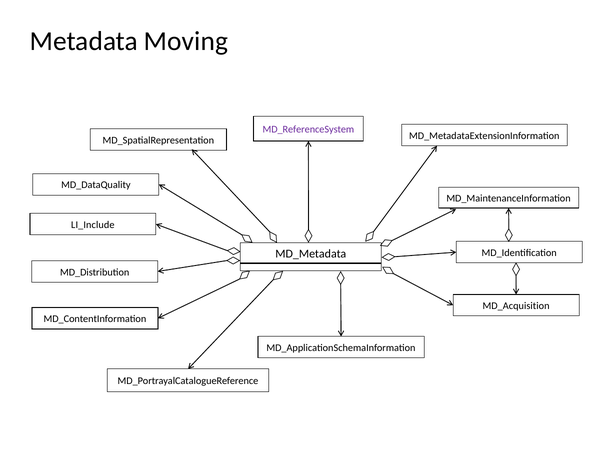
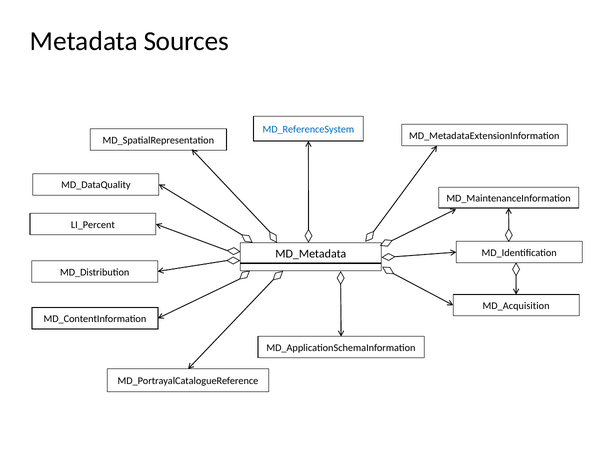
Moving: Moving -> Sources
MD_ReferenceSystem colour: purple -> blue
LI_Include: LI_Include -> LI_Percent
